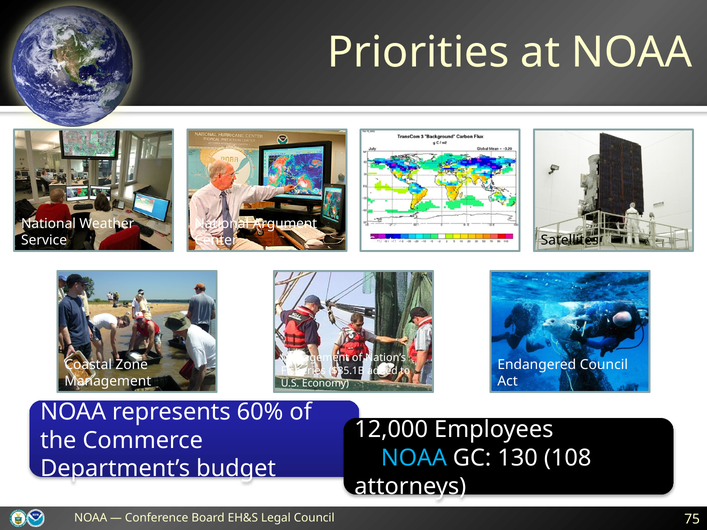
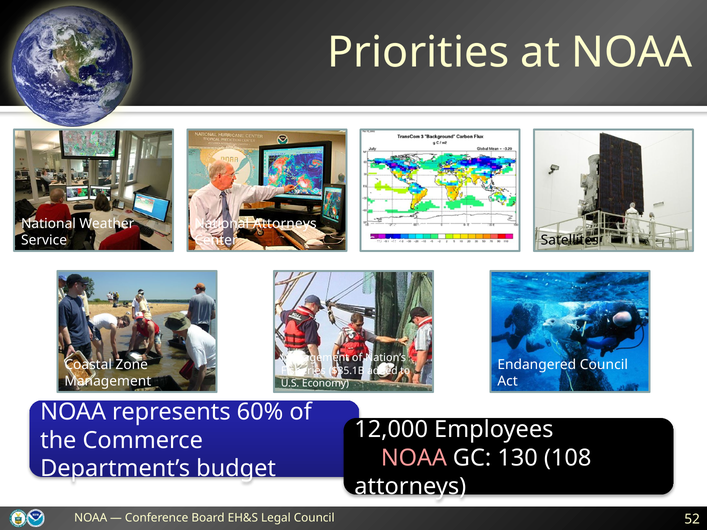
National Argument: Argument -> Attorneys
NOAA at (414, 458) colour: light blue -> pink
75: 75 -> 52
